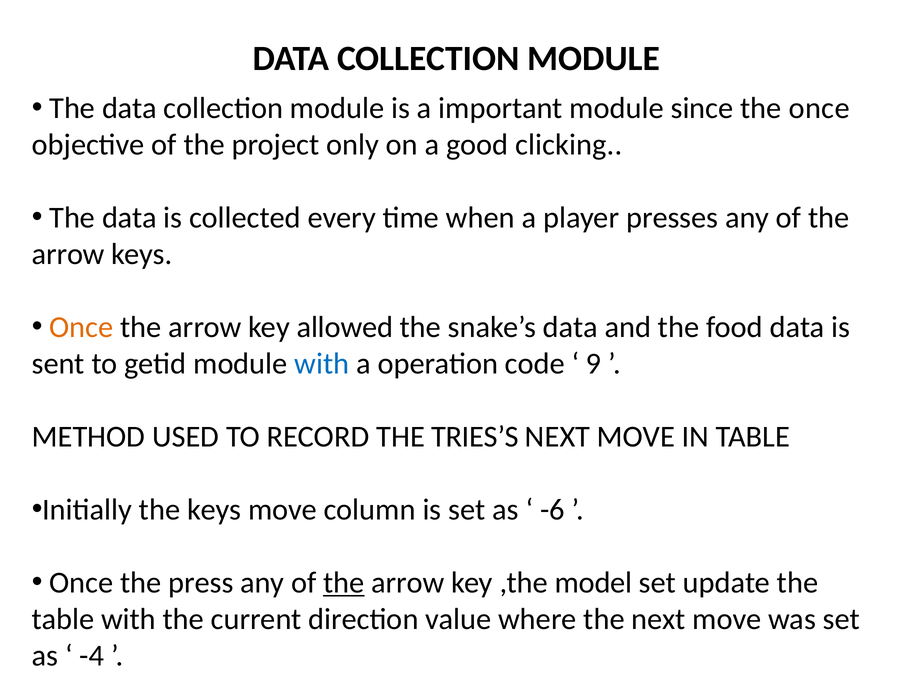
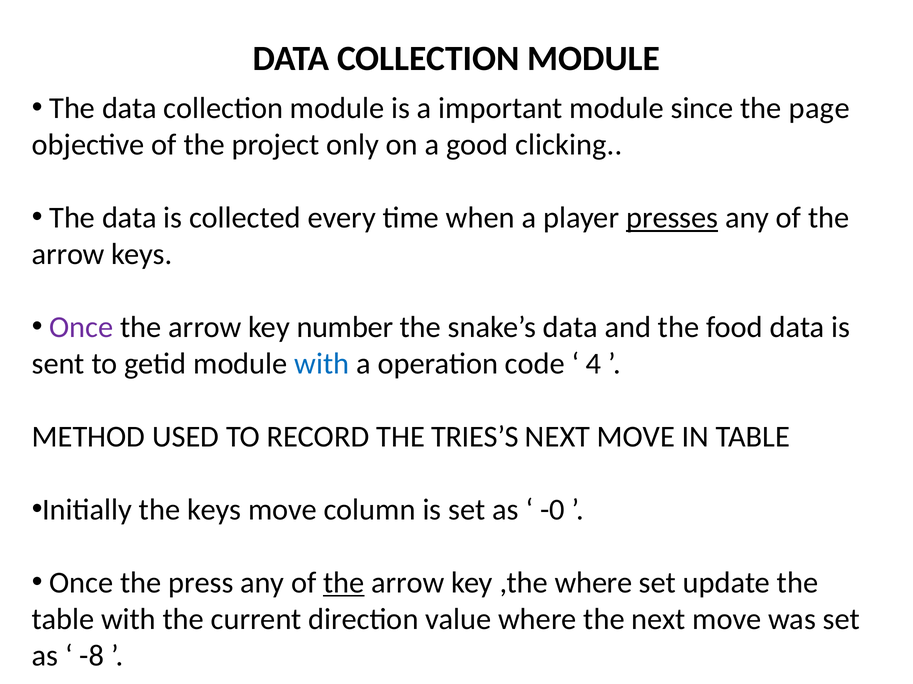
the once: once -> page
presses underline: none -> present
Once at (81, 328) colour: orange -> purple
allowed: allowed -> number
9: 9 -> 4
-6: -6 -> -0
,the model: model -> where
-4: -4 -> -8
